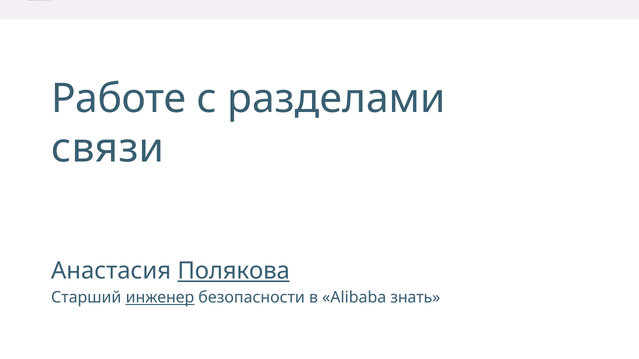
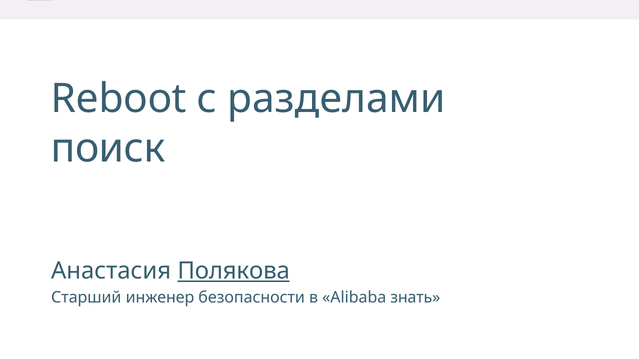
Работе: Работе -> Reboot
связи: связи -> поиск
инженер underline: present -> none
